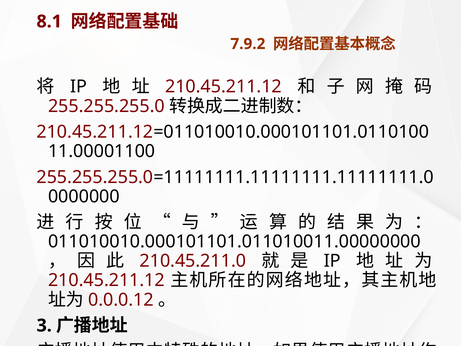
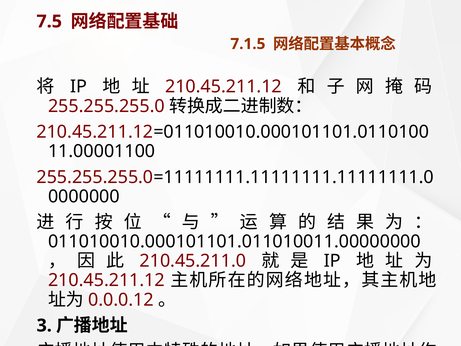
8.1: 8.1 -> 7.5
7.9.2: 7.9.2 -> 7.1.5
